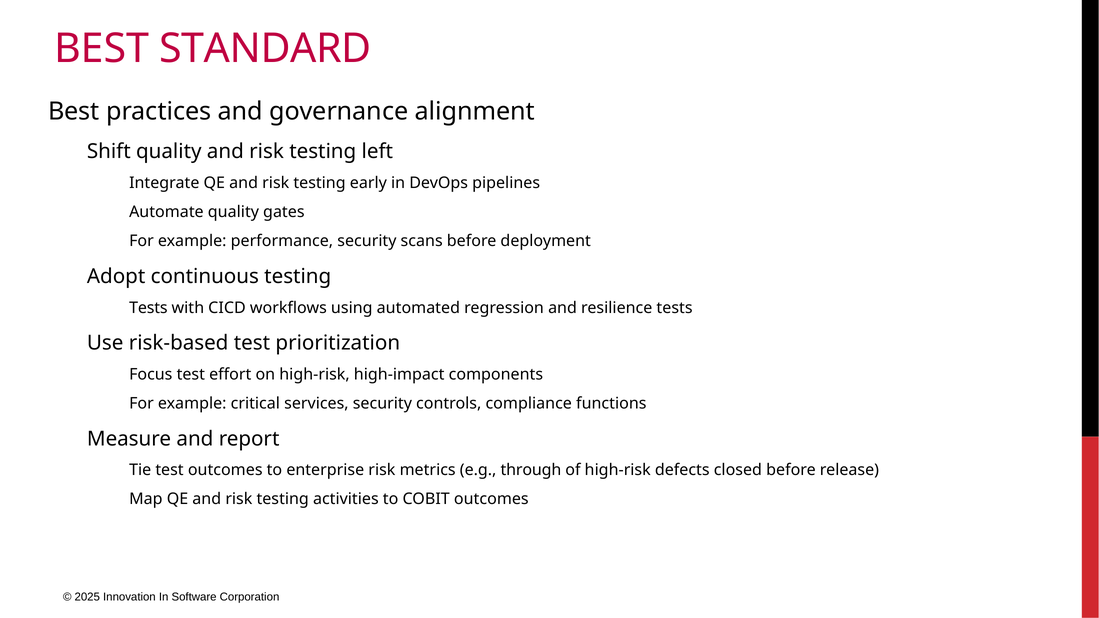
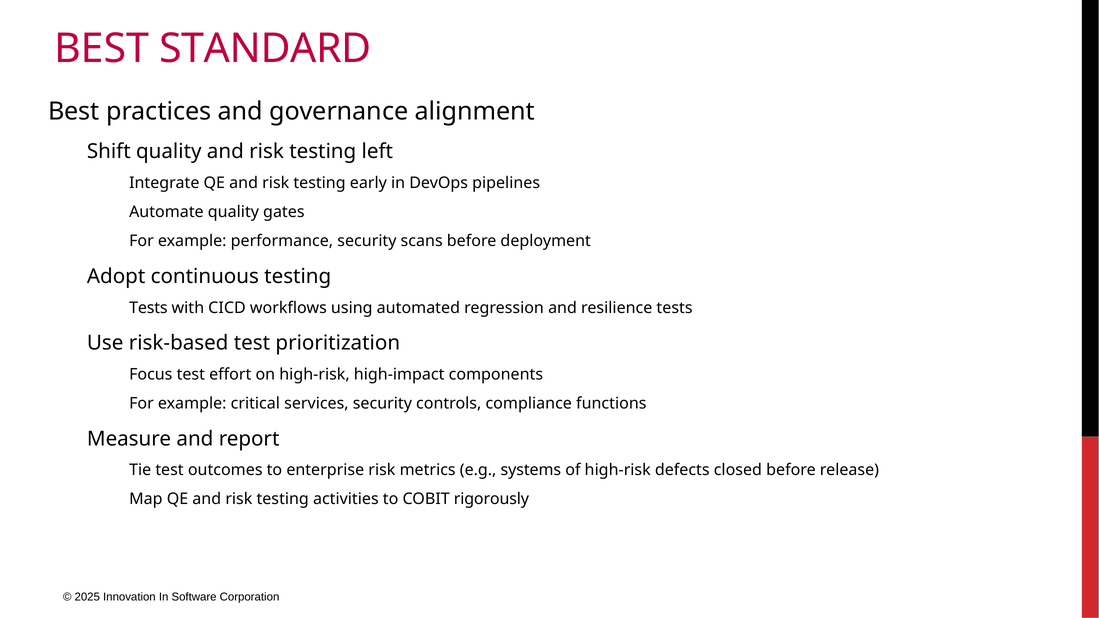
through: through -> systems
COBIT outcomes: outcomes -> rigorously
